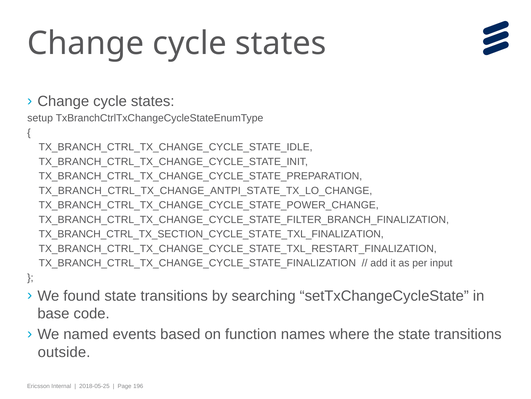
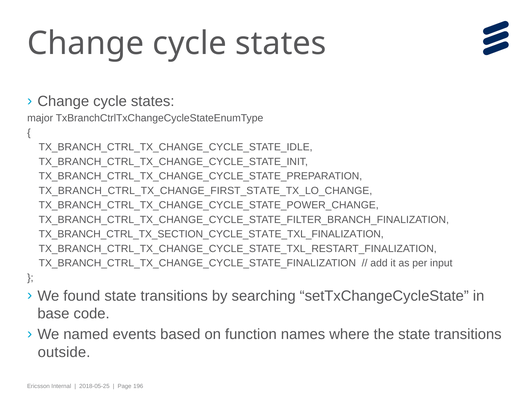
setup: setup -> major
TX_BRANCH_CTRL_TX_CHANGE_ANTPI_STATE_TX_LO_CHANGE: TX_BRANCH_CTRL_TX_CHANGE_ANTPI_STATE_TX_LO_CHANGE -> TX_BRANCH_CTRL_TX_CHANGE_FIRST_STATE_TX_LO_CHANGE
